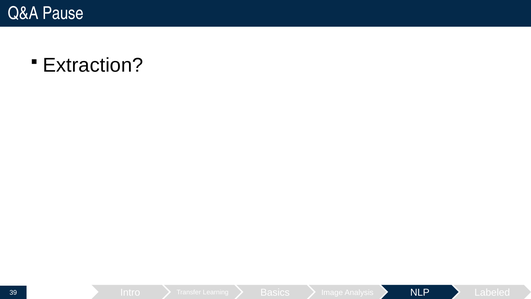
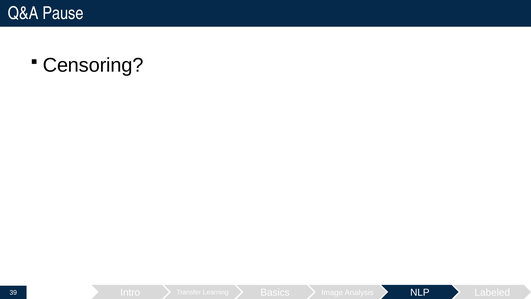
Extraction: Extraction -> Censoring
